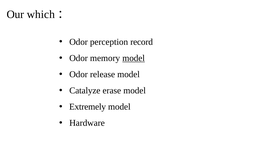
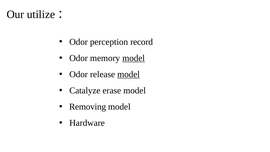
which: which -> utilize
model at (129, 74) underline: none -> present
Extremely: Extremely -> Removing
